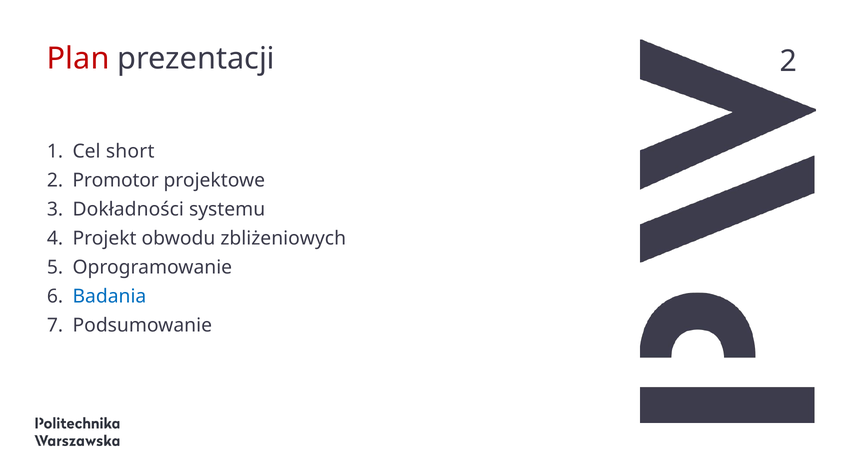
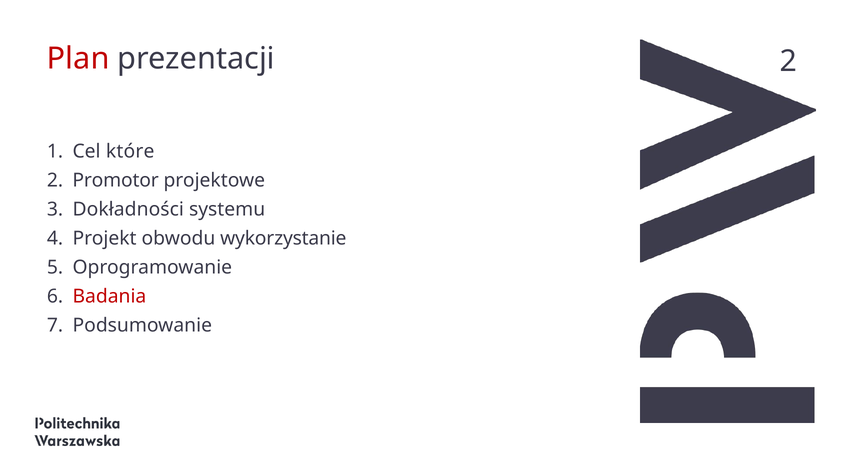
short: short -> które
zbliżeniowych: zbliżeniowych -> wykorzystanie
Badania colour: blue -> red
